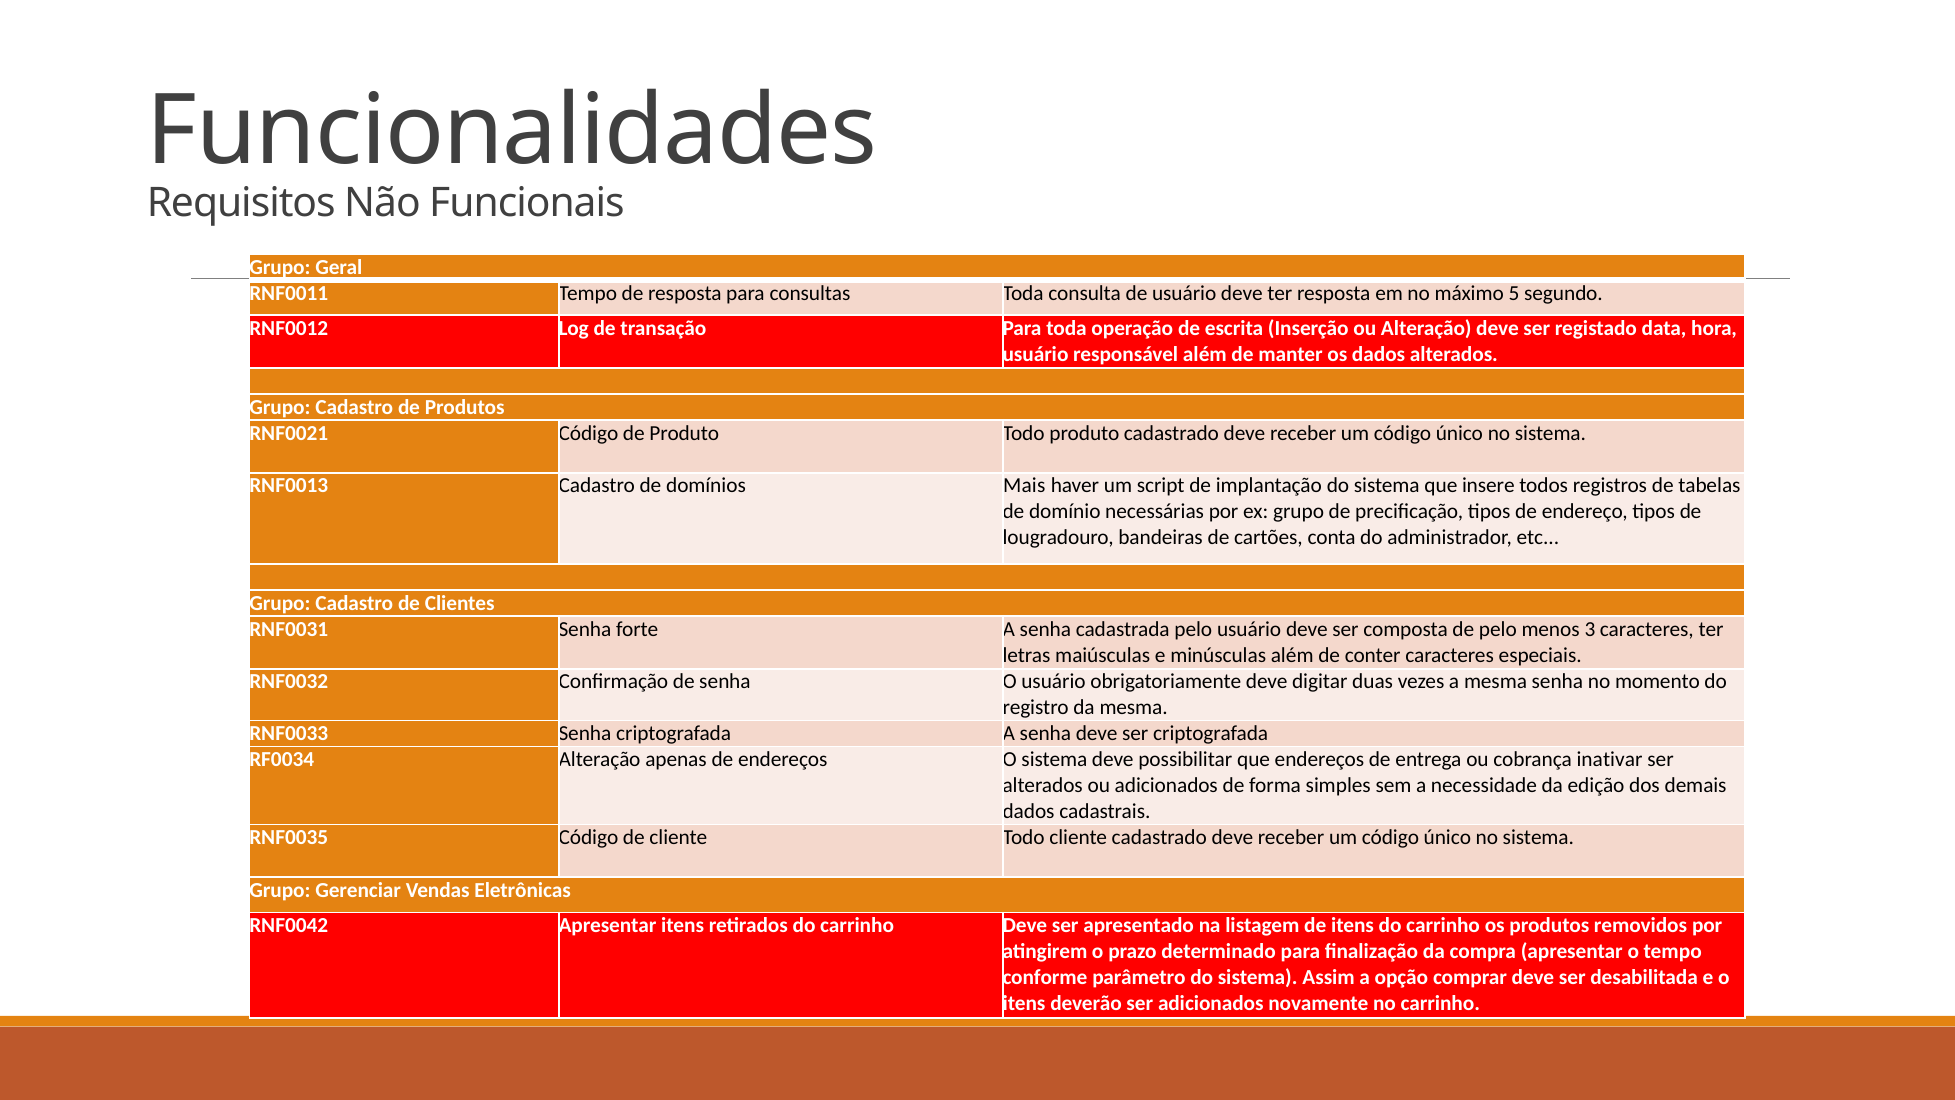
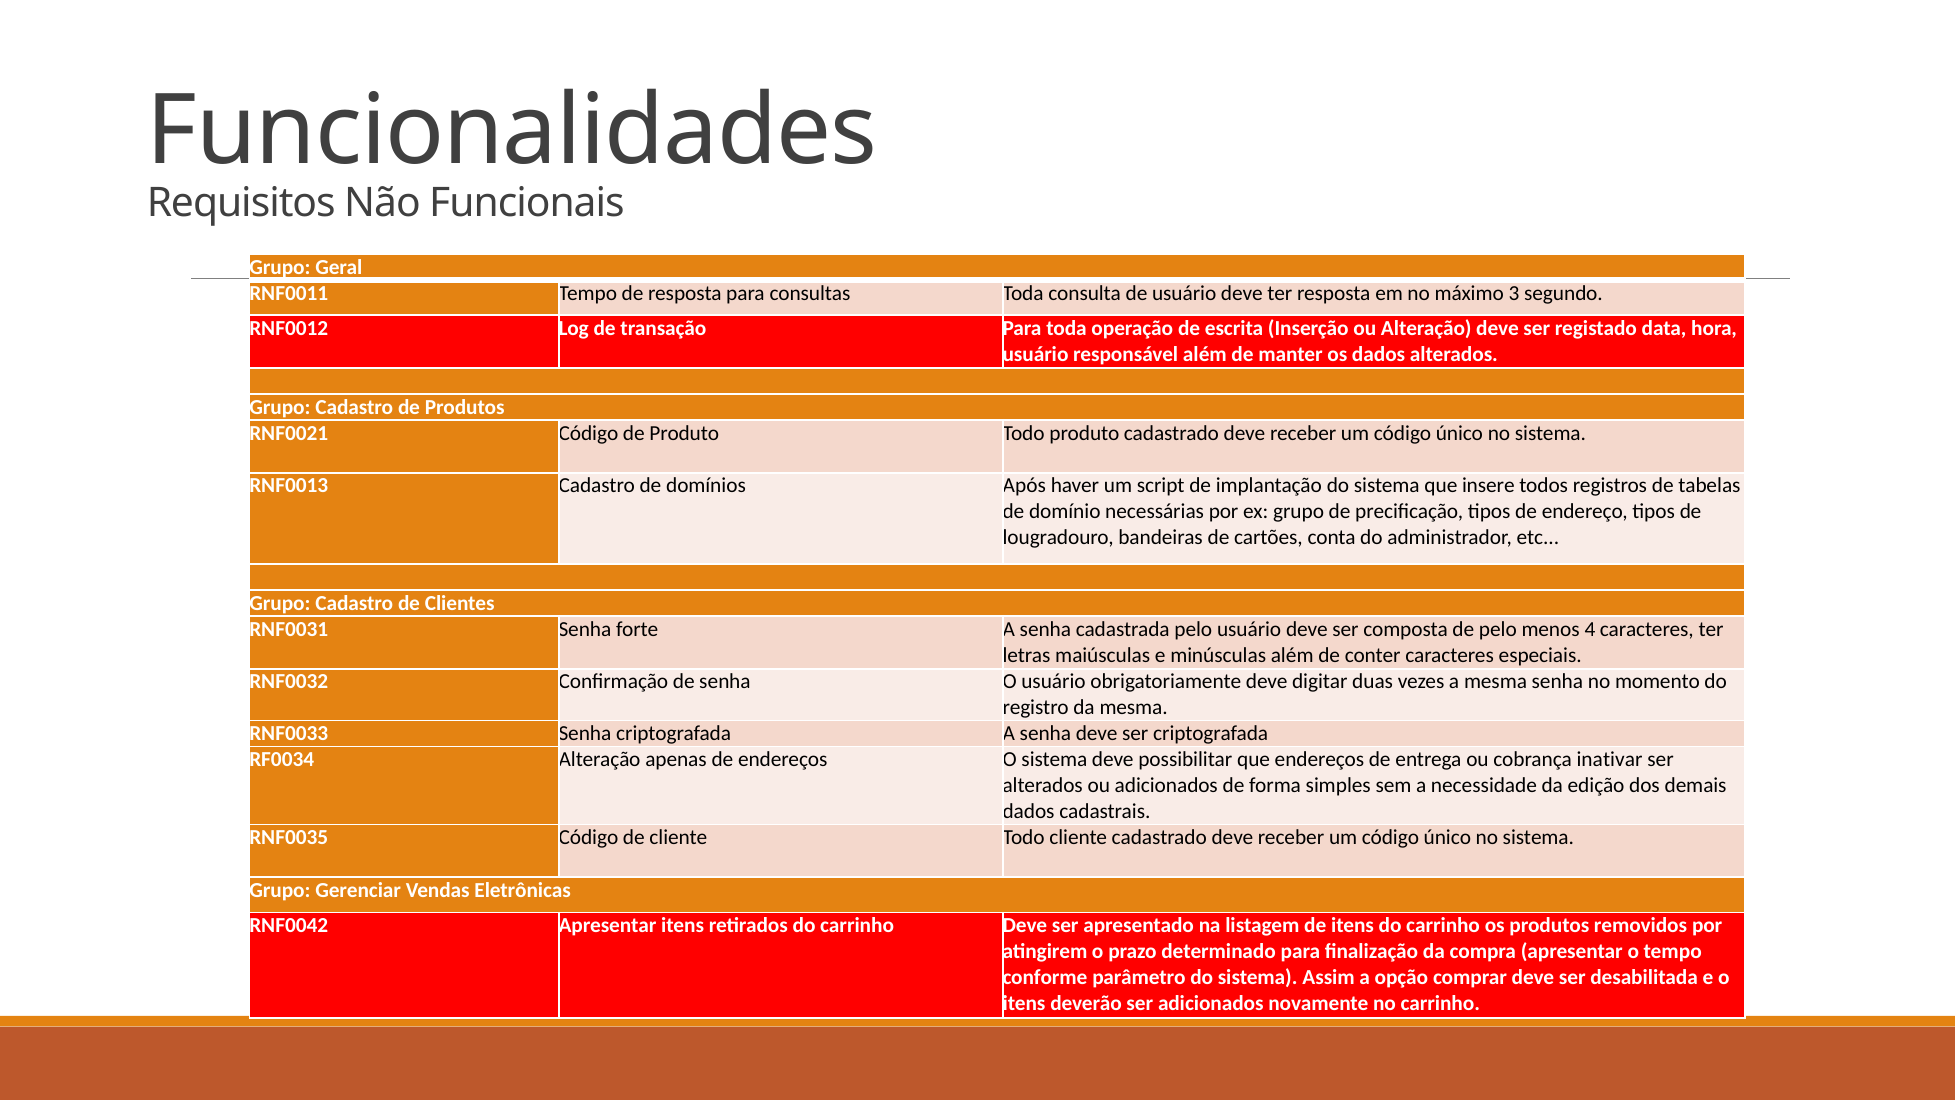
5: 5 -> 3
Mais: Mais -> Após
3: 3 -> 4
